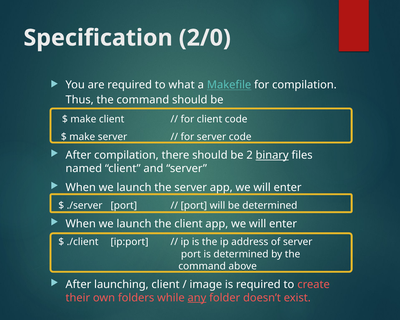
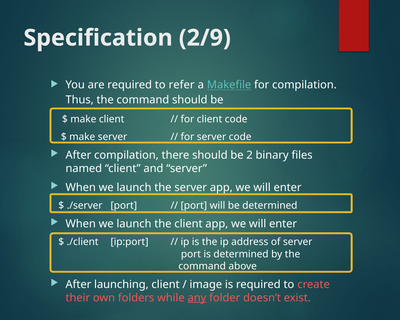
2/0: 2/0 -> 2/9
what: what -> refer
binary underline: present -> none
